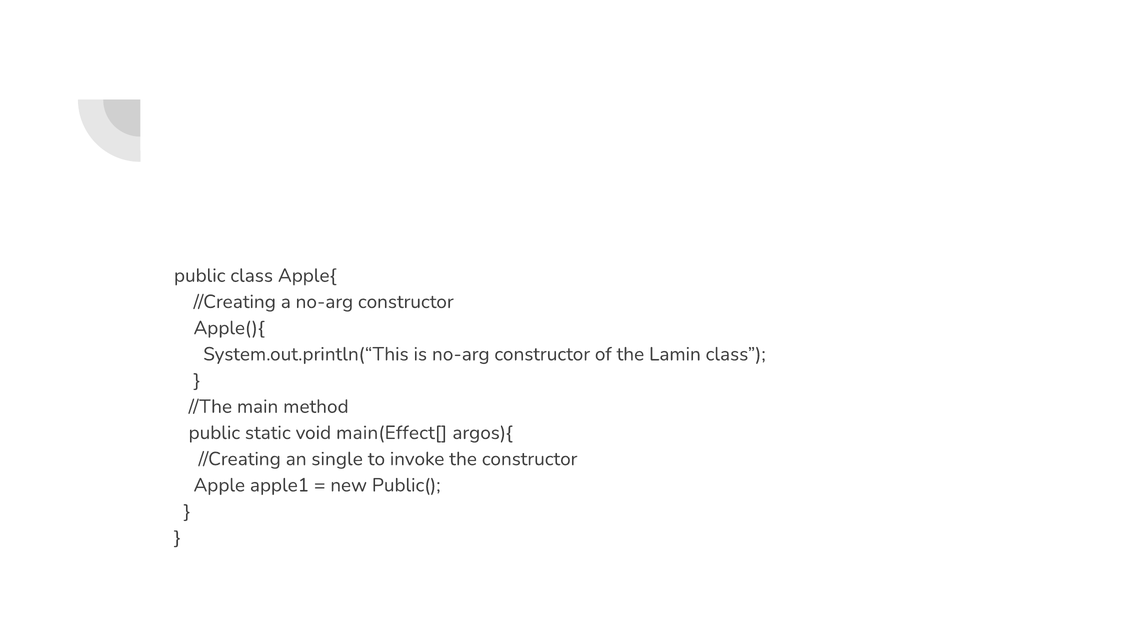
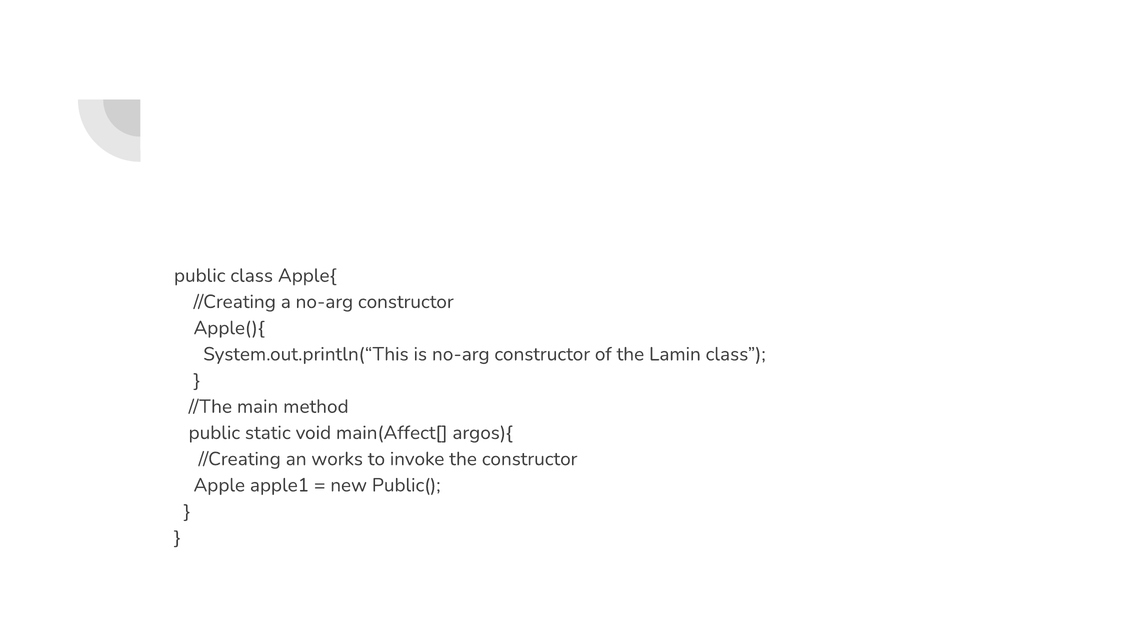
main(Effect[: main(Effect[ -> main(Affect[
single: single -> works
